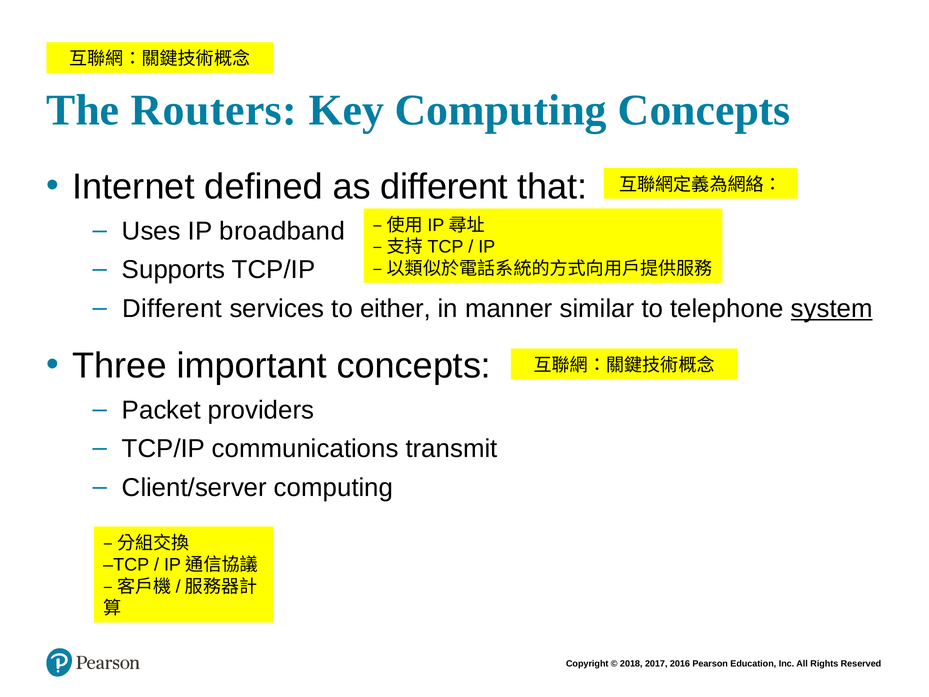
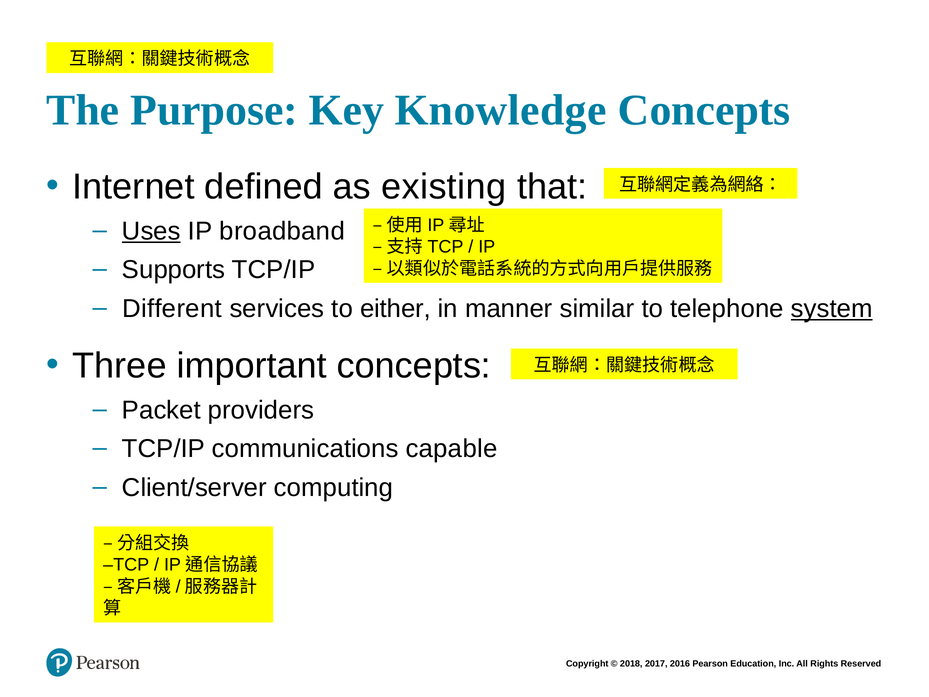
Routers: Routers -> Purpose
Key Computing: Computing -> Knowledge
as different: different -> existing
Uses underline: none -> present
transmit: transmit -> capable
